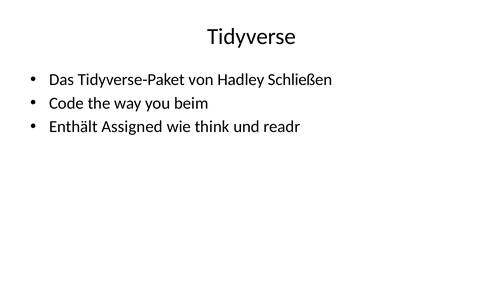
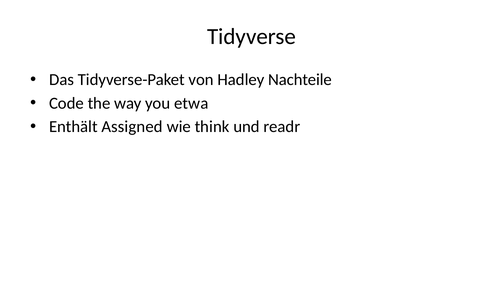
Schließen: Schließen -> Nachteile
beim: beim -> etwa
